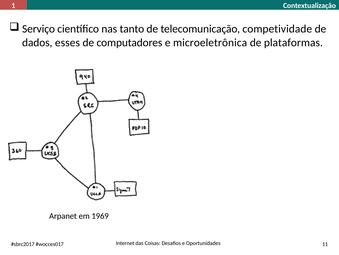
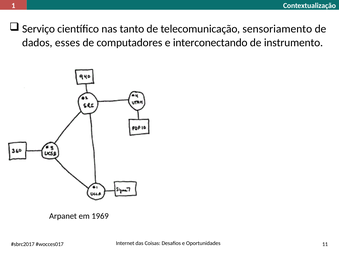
competividade: competividade -> sensoriamento
microeletrônica: microeletrônica -> interconectando
plataformas: plataformas -> instrumento
